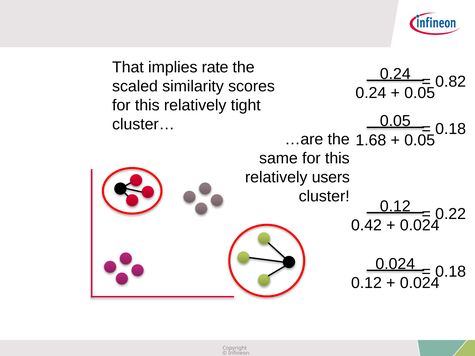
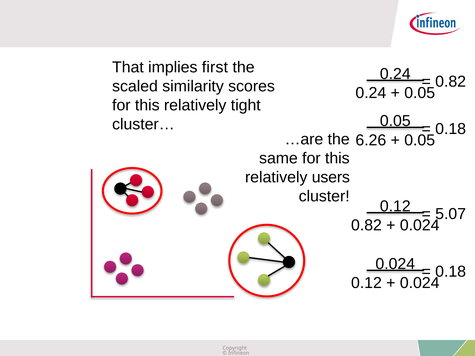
rate: rate -> first
1.68: 1.68 -> 6.26
0.22: 0.22 -> 5.07
0.42 at (366, 226): 0.42 -> 0.82
